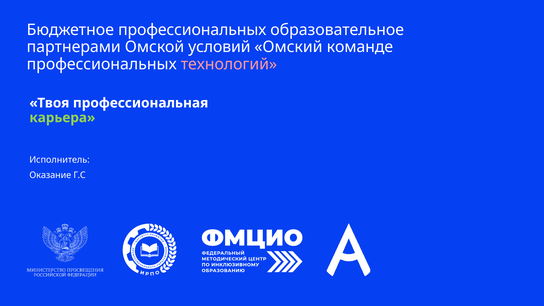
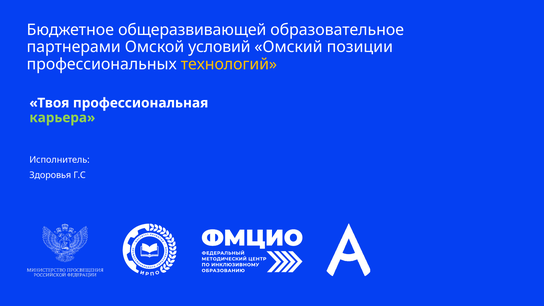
Бюджетное профессиональных: профессиональных -> общеразвивающей
команде: команде -> позиции
технологий colour: pink -> yellow
Оказание: Оказание -> Здоровья
